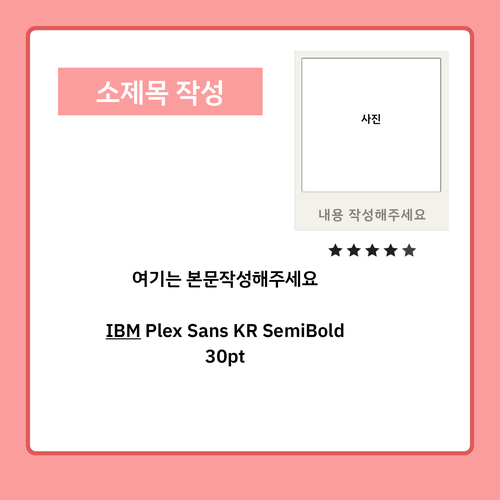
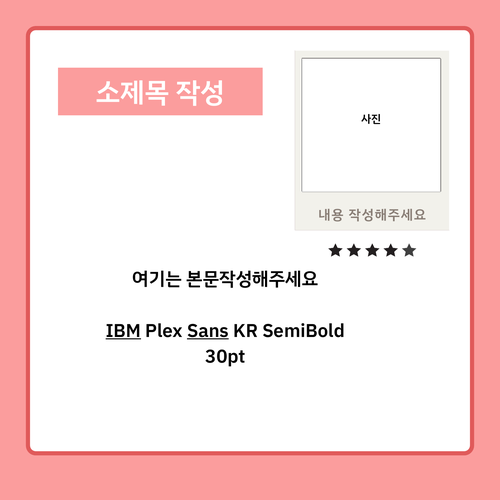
Sans underline: none -> present
